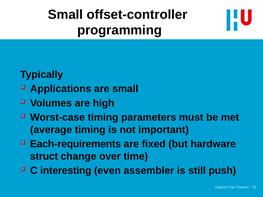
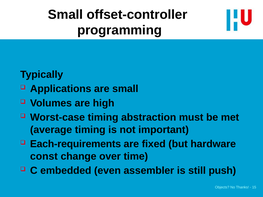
parameters: parameters -> abstraction
struct: struct -> const
interesting: interesting -> embedded
